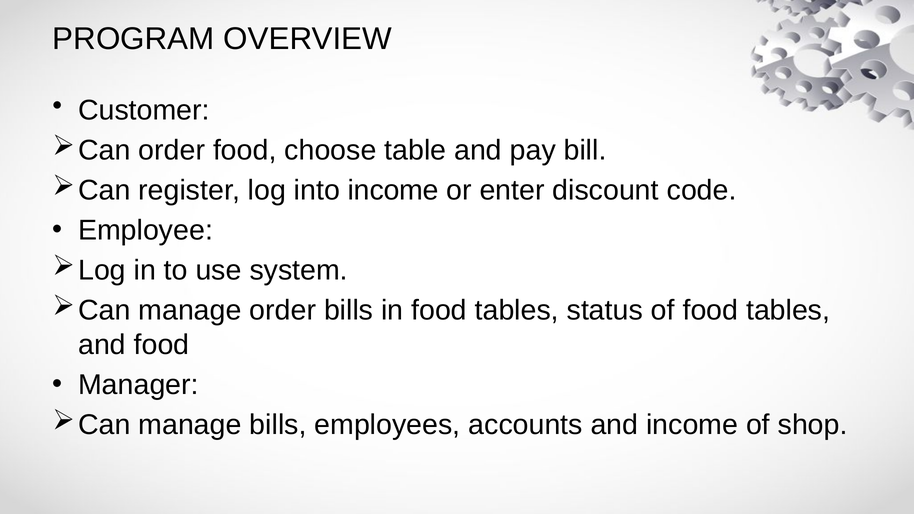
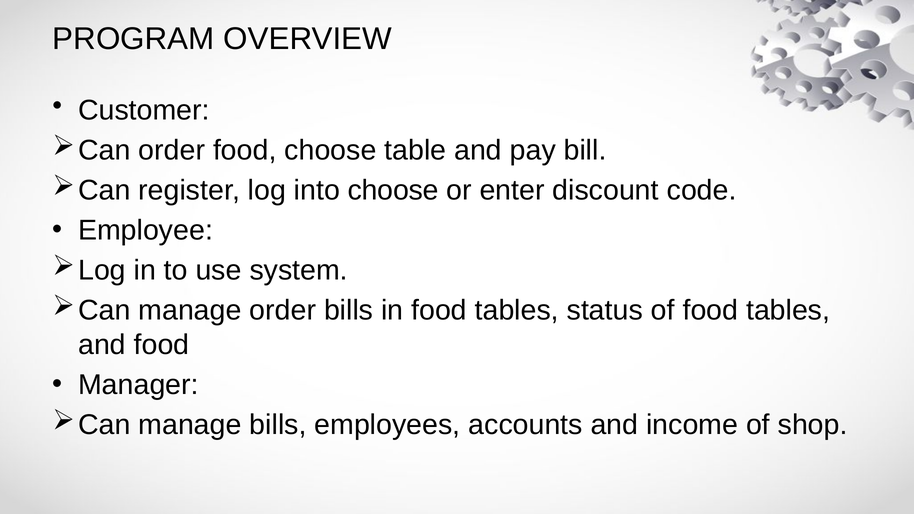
into income: income -> choose
